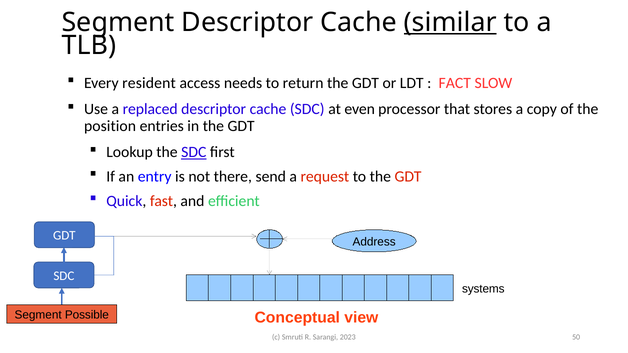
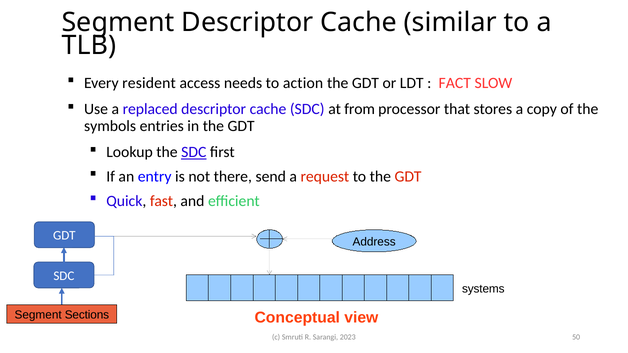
similar underline: present -> none
return: return -> action
even: even -> from
position: position -> symbols
Possible: Possible -> Sections
